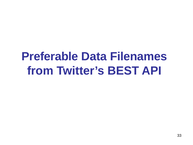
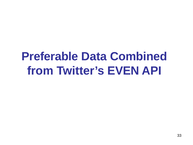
Filenames: Filenames -> Combined
BEST: BEST -> EVEN
